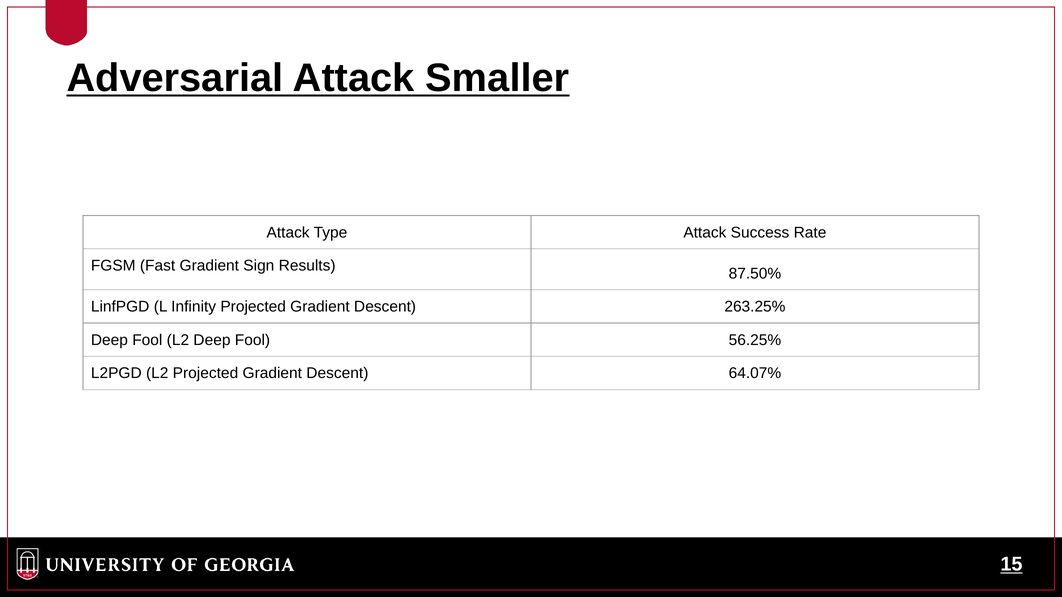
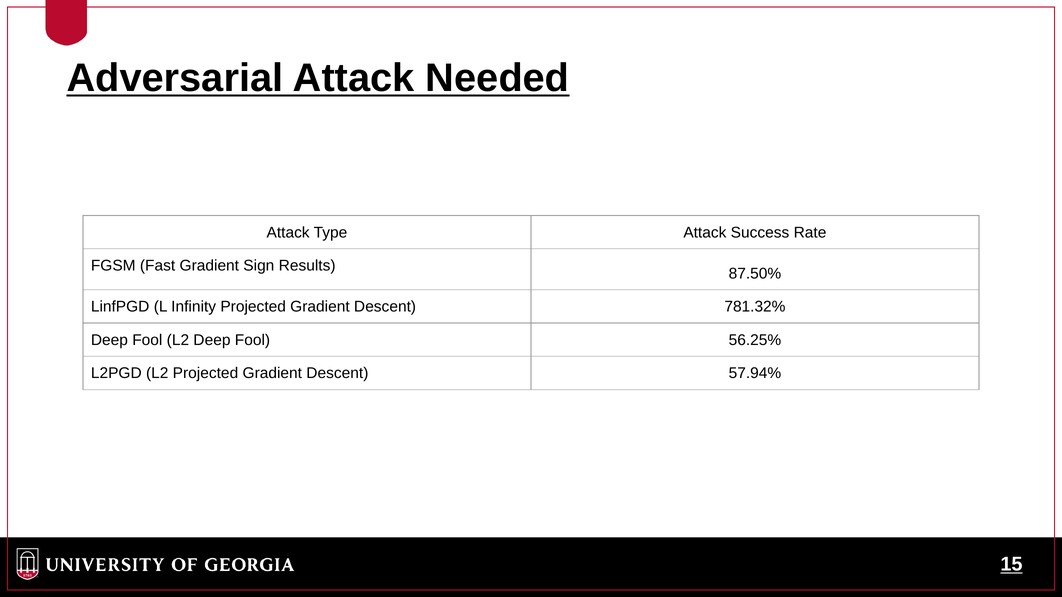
Smaller: Smaller -> Needed
263.25%: 263.25% -> 781.32%
64.07%: 64.07% -> 57.94%
